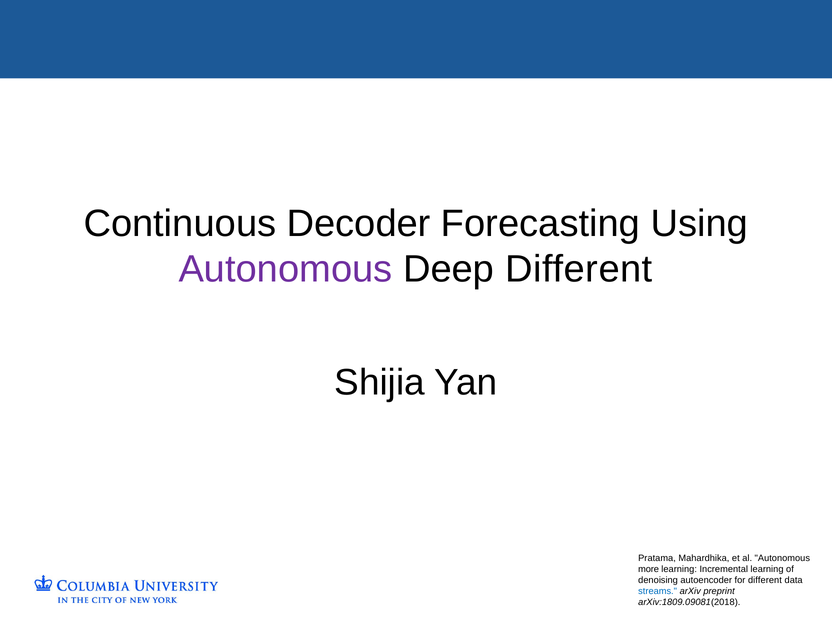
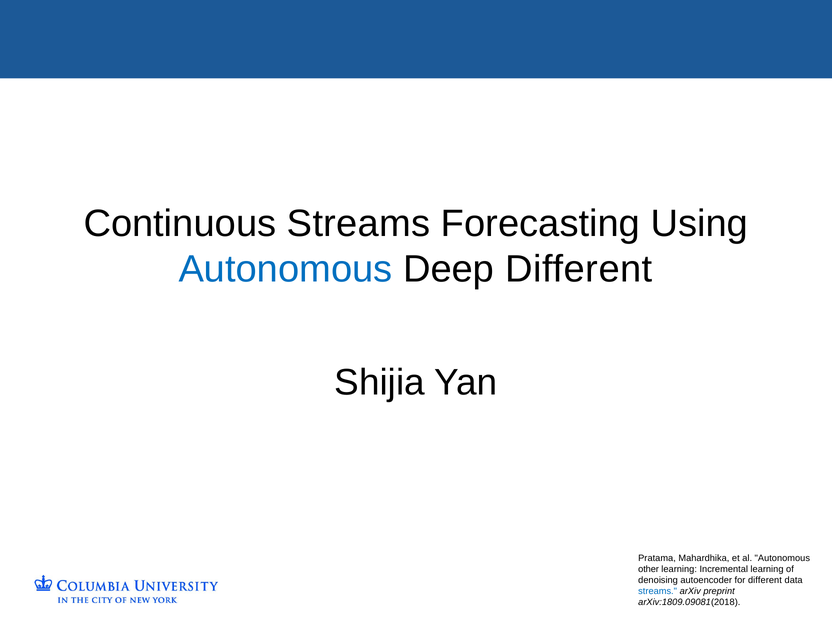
Continuous Decoder: Decoder -> Streams
Autonomous at (286, 269) colour: purple -> blue
more: more -> other
